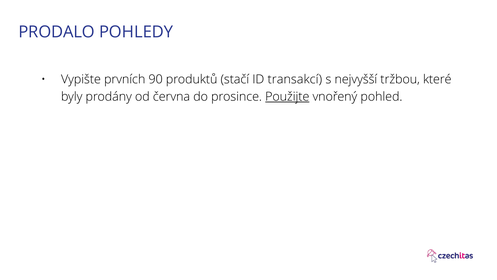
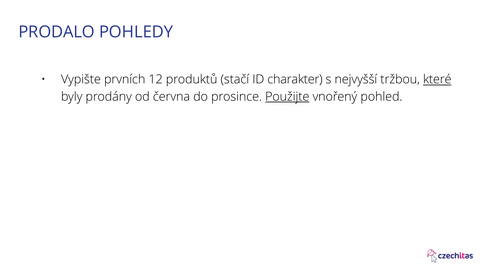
90: 90 -> 12
transakcí: transakcí -> charakter
které underline: none -> present
